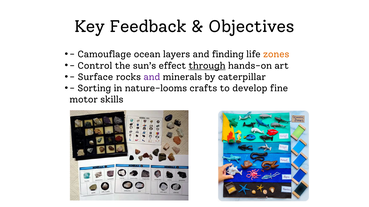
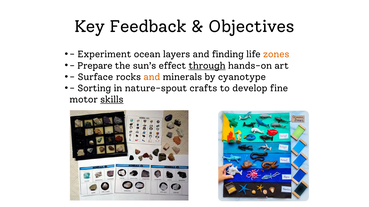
Camouflage: Camouflage -> Experiment
Control: Control -> Prepare
and at (152, 77) colour: purple -> orange
caterpillar: caterpillar -> cyanotype
nature-looms: nature-looms -> nature-spout
skills underline: none -> present
